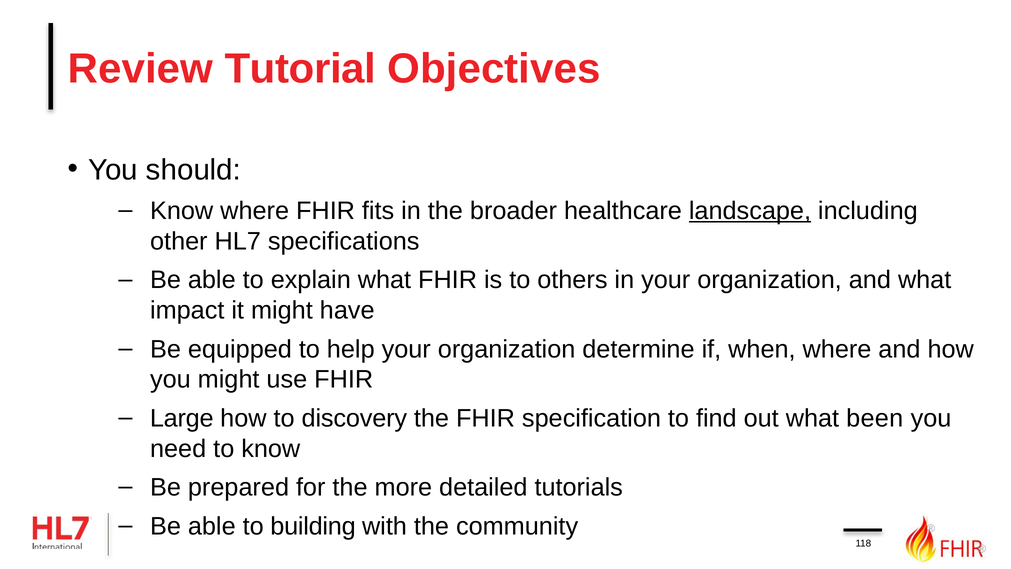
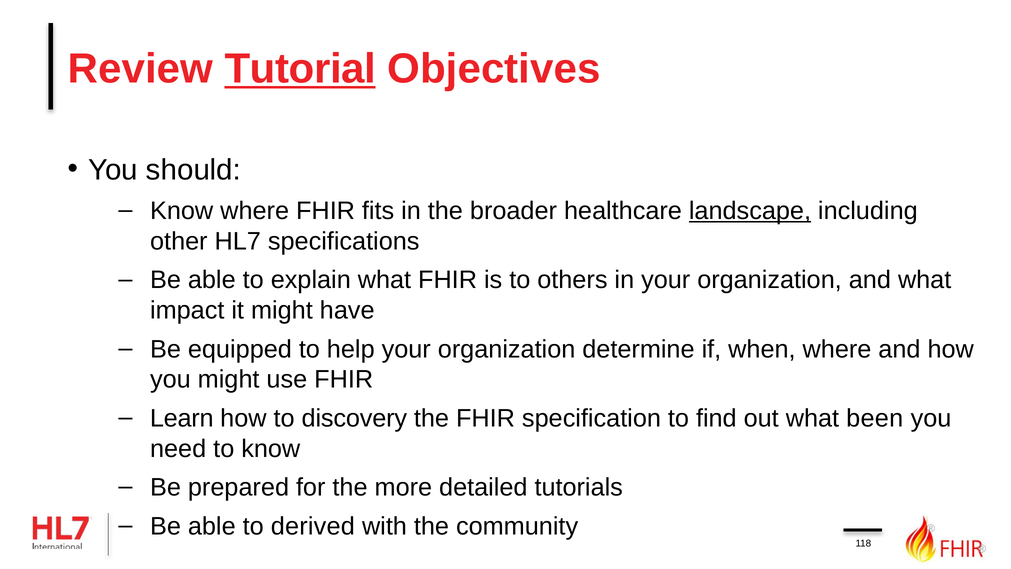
Tutorial underline: none -> present
Large: Large -> Learn
building: building -> derived
